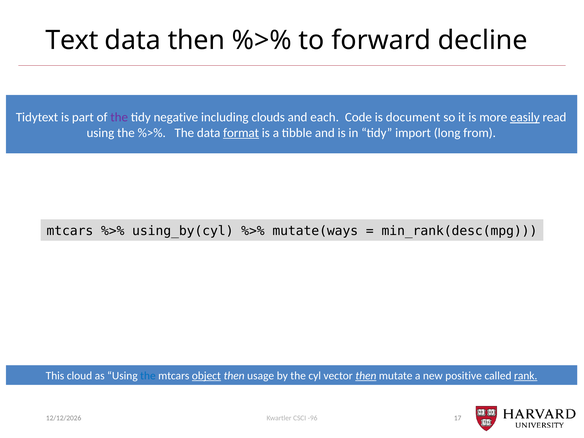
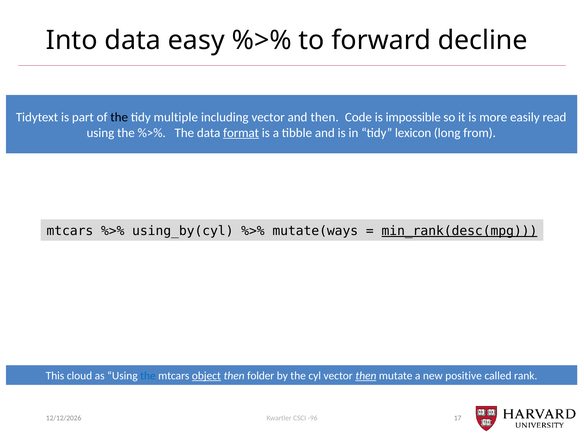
Text: Text -> Into
data then: then -> easy
the at (119, 117) colour: purple -> black
negative: negative -> multiple
including clouds: clouds -> vector
and each: each -> then
document: document -> impossible
easily underline: present -> none
import: import -> lexicon
min_rank(desc(mpg underline: none -> present
usage: usage -> folder
rank underline: present -> none
